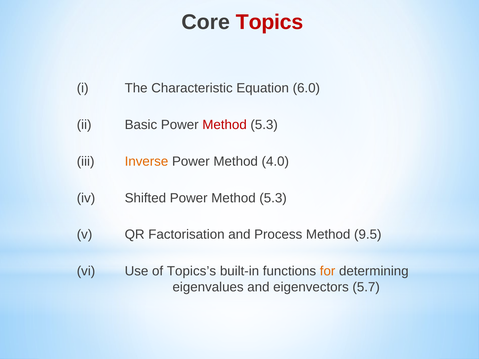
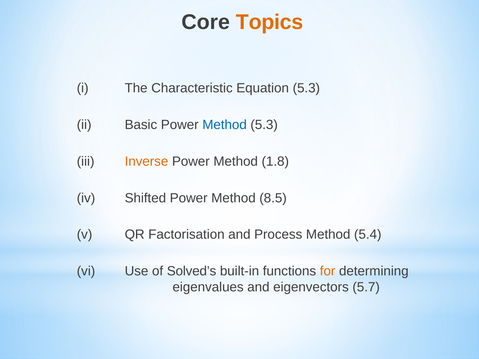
Topics colour: red -> orange
Equation 6.0: 6.0 -> 5.3
Method at (225, 125) colour: red -> blue
4.0: 4.0 -> 1.8
Shifted Power Method 5.3: 5.3 -> 8.5
9.5: 9.5 -> 5.4
Topics’s: Topics’s -> Solved’s
